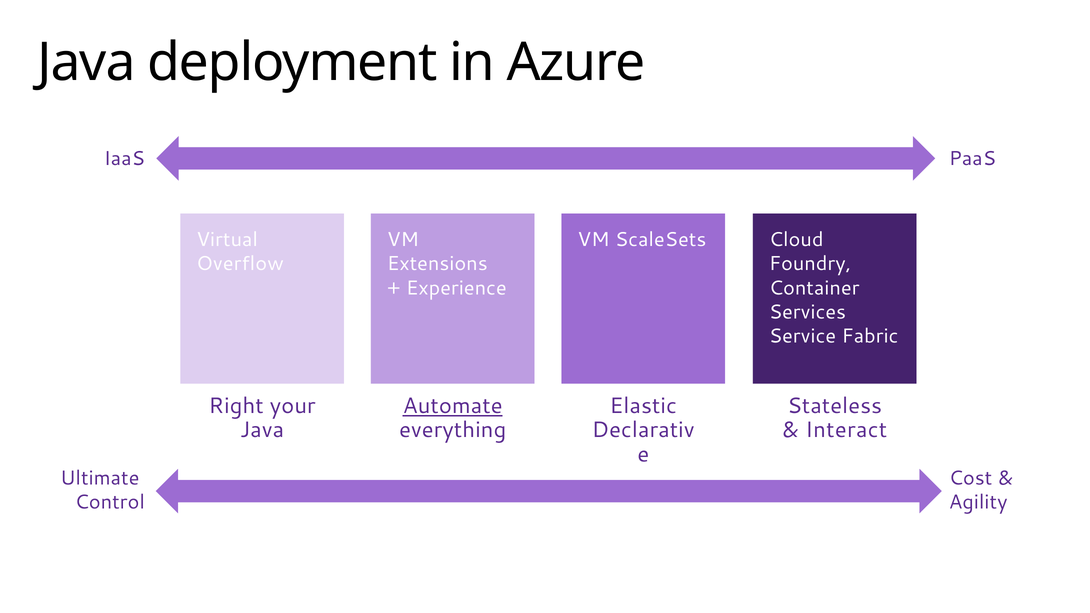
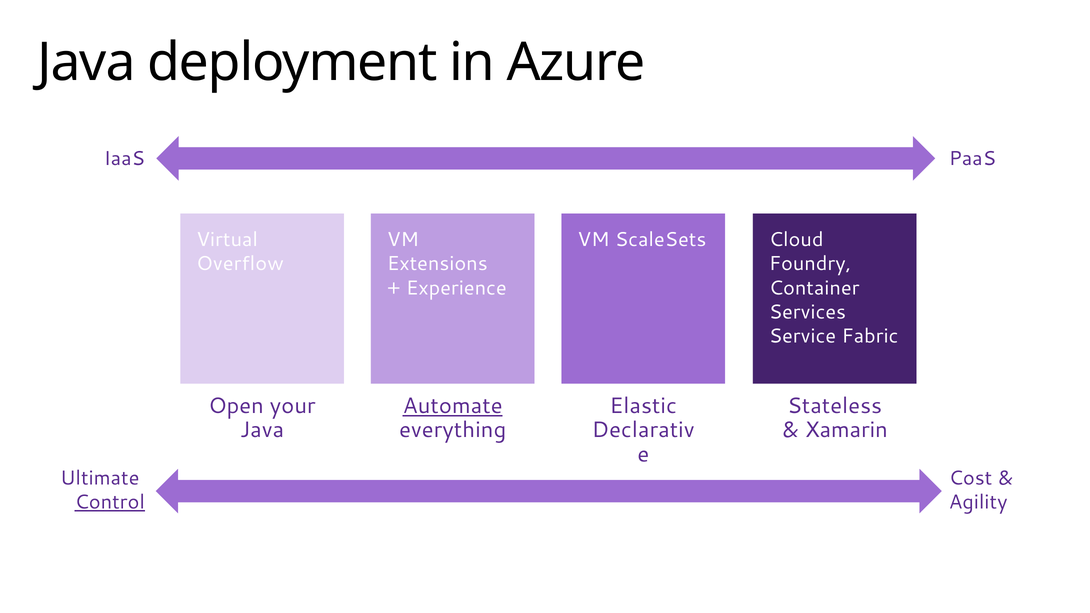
Right: Right -> Open
Interact: Interact -> Xamarin
Control underline: none -> present
